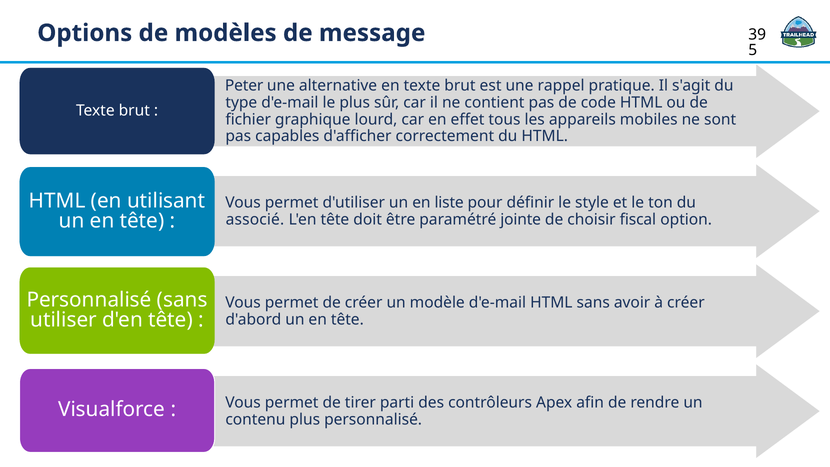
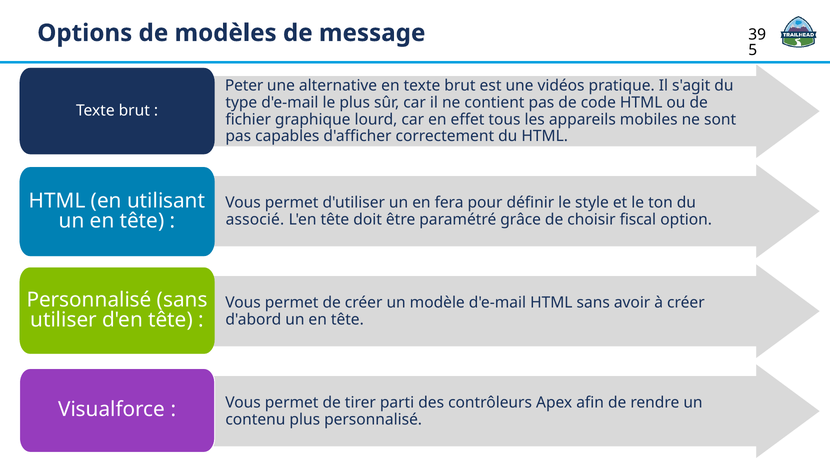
rappel: rappel -> vidéos
liste: liste -> fera
jointe: jointe -> grâce
